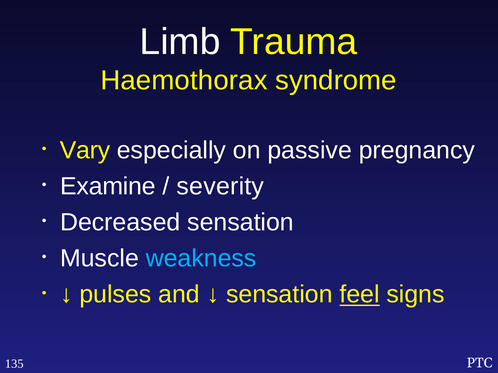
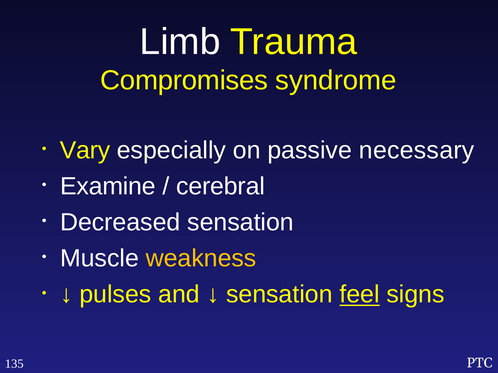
Haemothorax: Haemothorax -> Compromises
pregnancy: pregnancy -> necessary
severity: severity -> cerebral
weakness colour: light blue -> yellow
